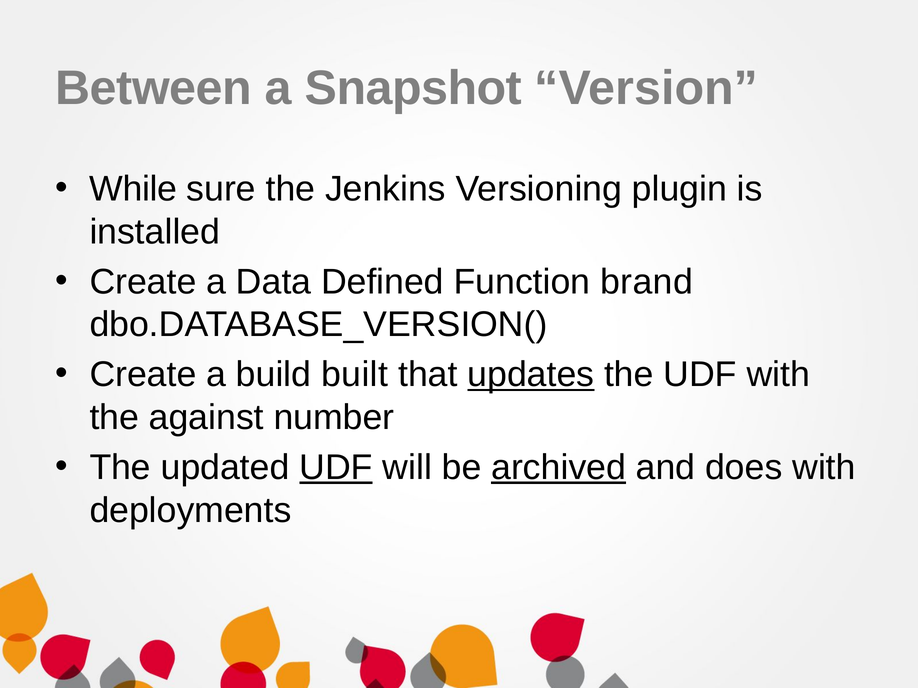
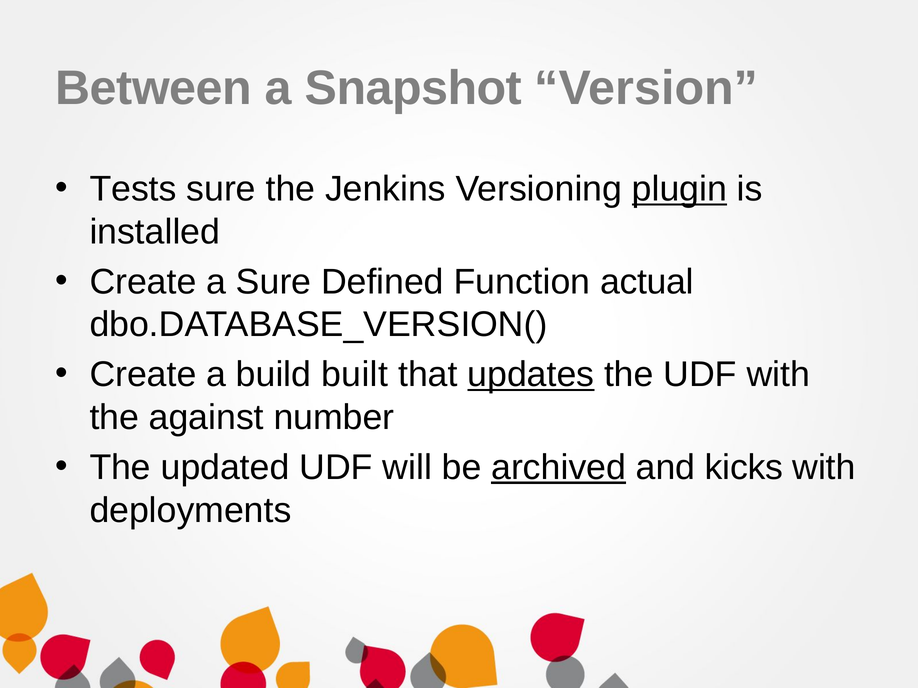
While: While -> Tests
plugin underline: none -> present
a Data: Data -> Sure
brand: brand -> actual
UDF at (336, 468) underline: present -> none
does: does -> kicks
